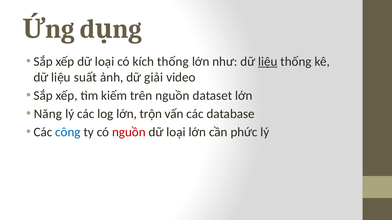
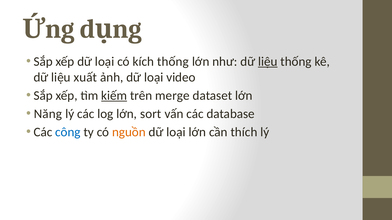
suất: suất -> xuất
ảnh dữ giải: giải -> loại
kiếm underline: none -> present
trên nguồn: nguồn -> merge
trộn: trộn -> sort
nguồn at (129, 132) colour: red -> orange
phức: phức -> thích
